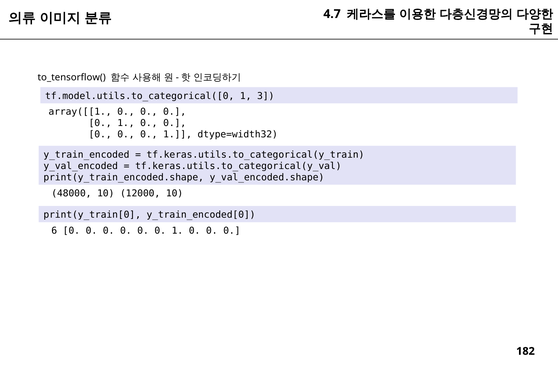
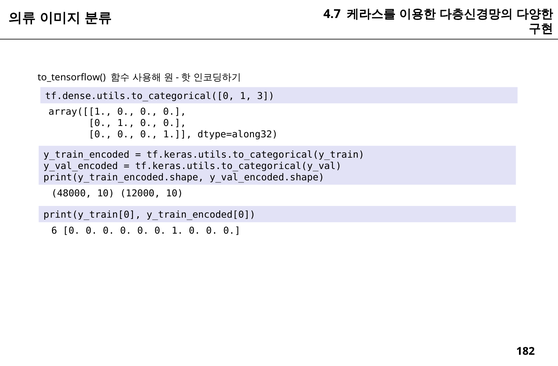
tf.model.utils.to_categorical([0: tf.model.utils.to_categorical([0 -> tf.dense.utils.to_categorical([0
dtype=width32: dtype=width32 -> dtype=along32
